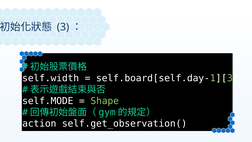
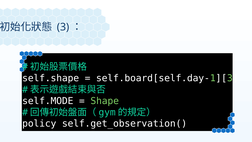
self.width: self.width -> self.shape
action: action -> policy
